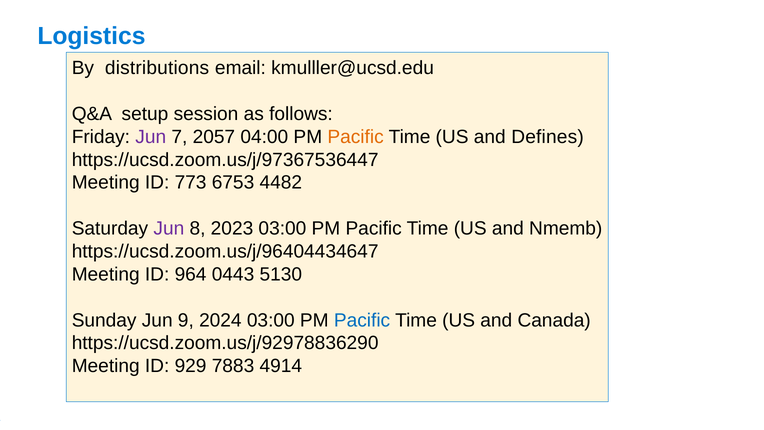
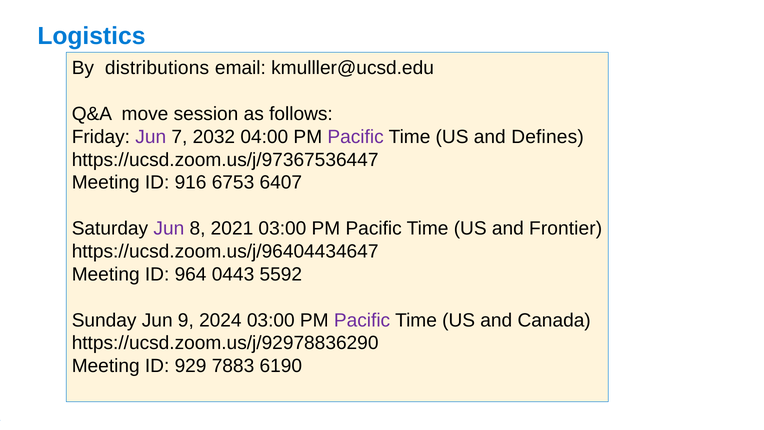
setup: setup -> move
2057: 2057 -> 2032
Pacific at (356, 137) colour: orange -> purple
773: 773 -> 916
4482: 4482 -> 6407
2023: 2023 -> 2021
Nmemb: Nmemb -> Frontier
5130: 5130 -> 5592
Pacific at (362, 320) colour: blue -> purple
4914: 4914 -> 6190
